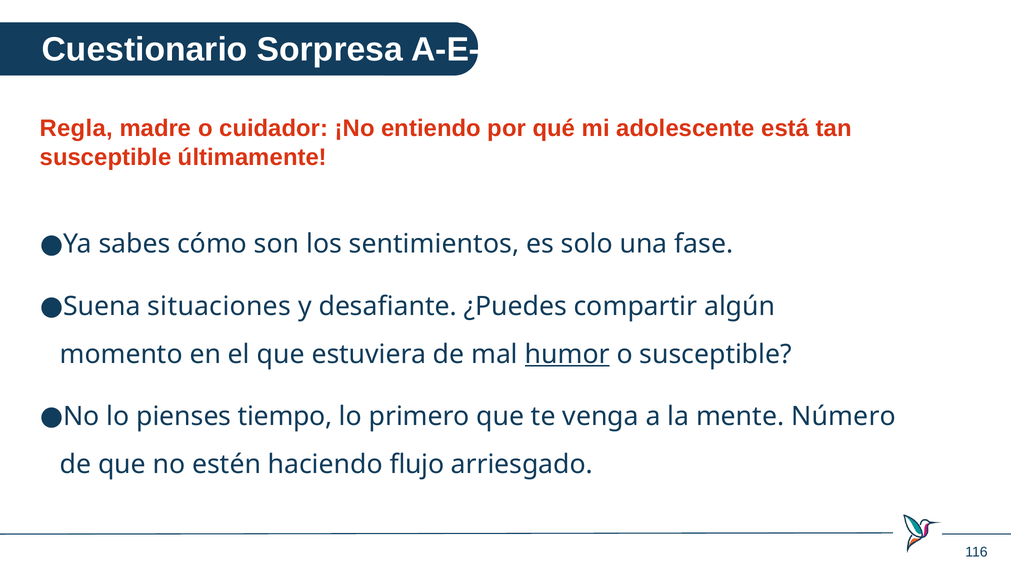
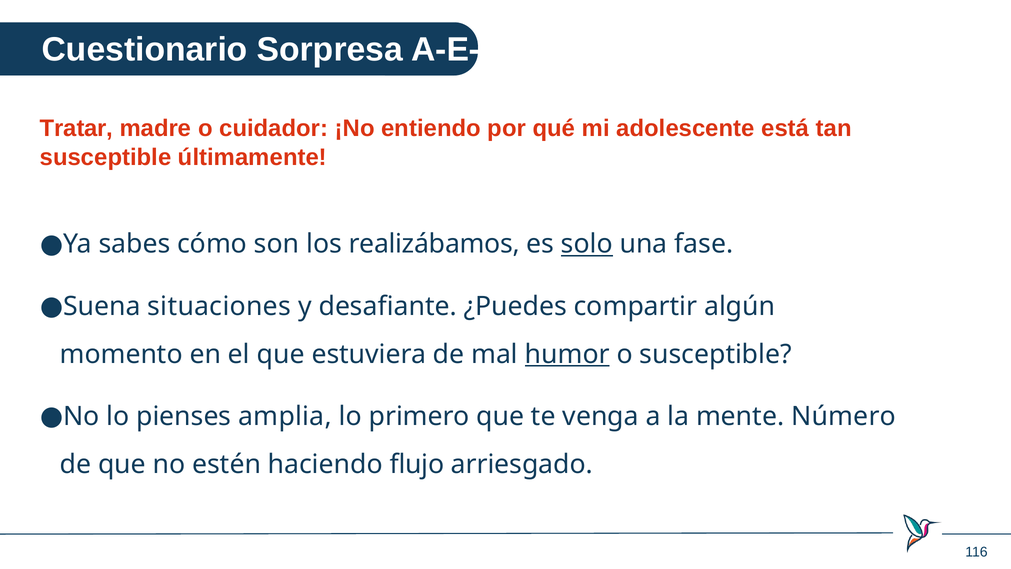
Regla: Regla -> Tratar
sentimientos: sentimientos -> realizábamos
solo underline: none -> present
tiempo: tiempo -> amplia
